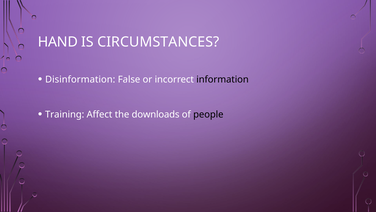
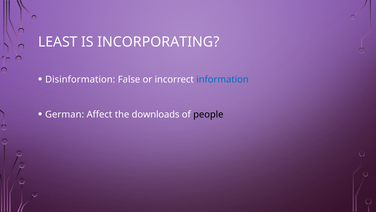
HAND: HAND -> LEAST
CIRCUMSTANCES: CIRCUMSTANCES -> INCORPORATING
information colour: black -> blue
Training: Training -> German
